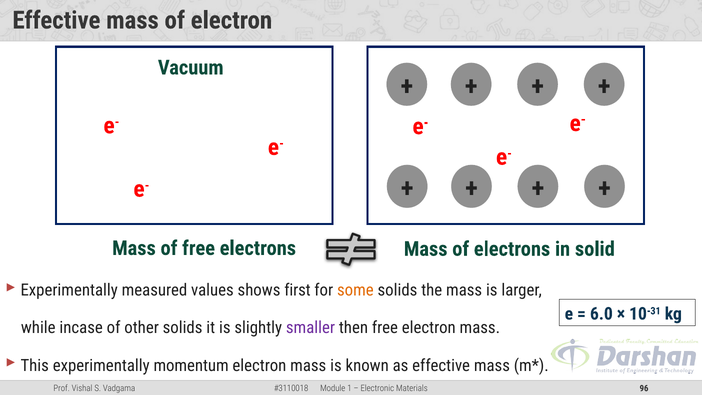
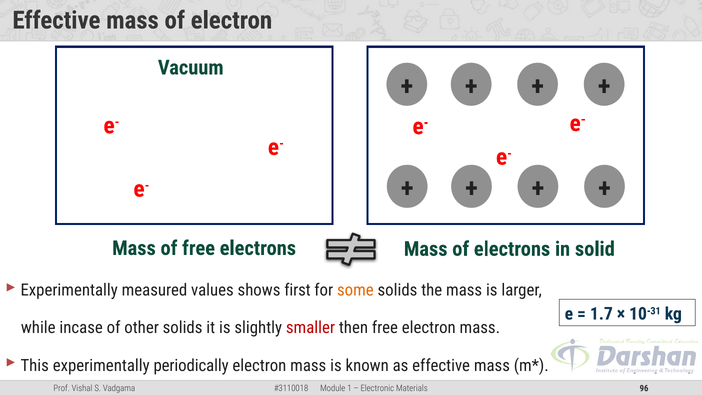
6.0: 6.0 -> 1.7
smaller colour: purple -> red
momentum: momentum -> periodically
